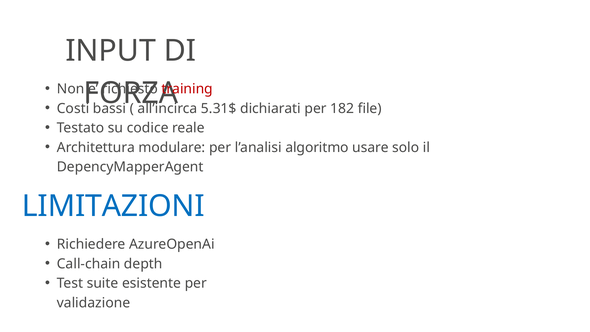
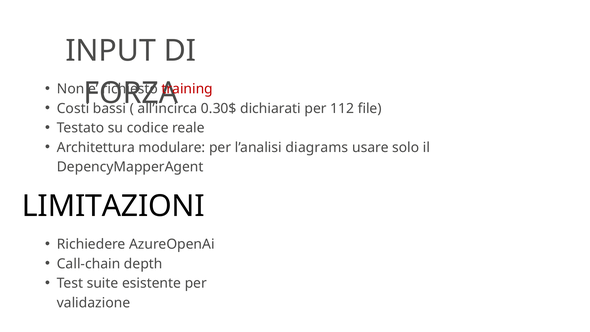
5.31$: 5.31$ -> 0.30$
182: 182 -> 112
algoritmo: algoritmo -> diagrams
LIMITAZIONI colour: blue -> black
